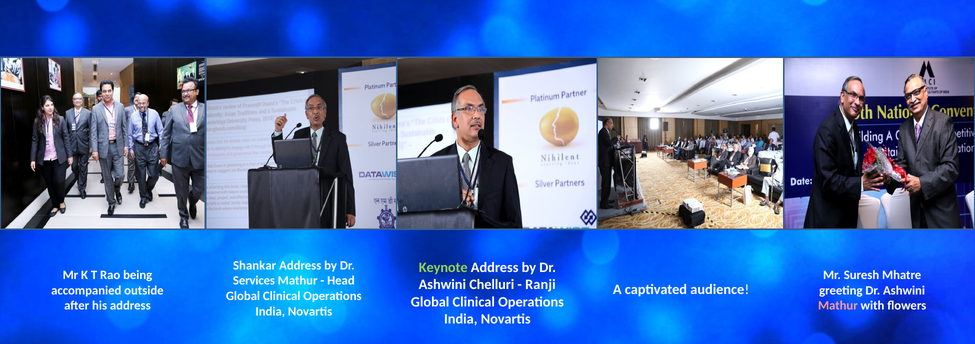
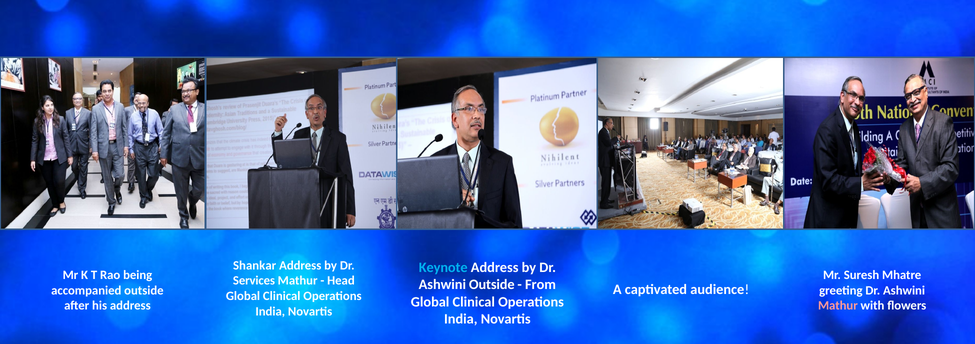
Keynote colour: light green -> light blue
Ashwini Chelluri: Chelluri -> Outside
Ranji: Ranji -> From
